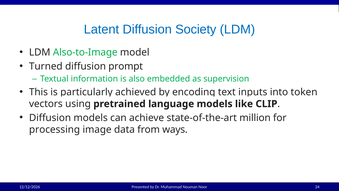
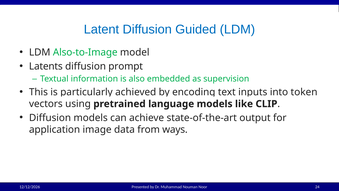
Society: Society -> Guided
Turned: Turned -> Latents
million: million -> output
processing: processing -> application
